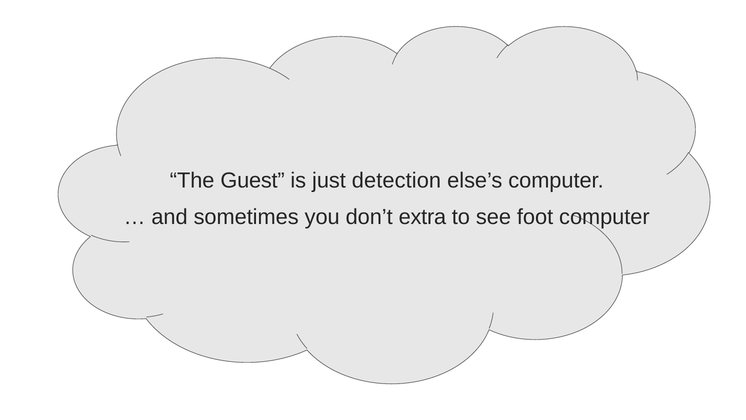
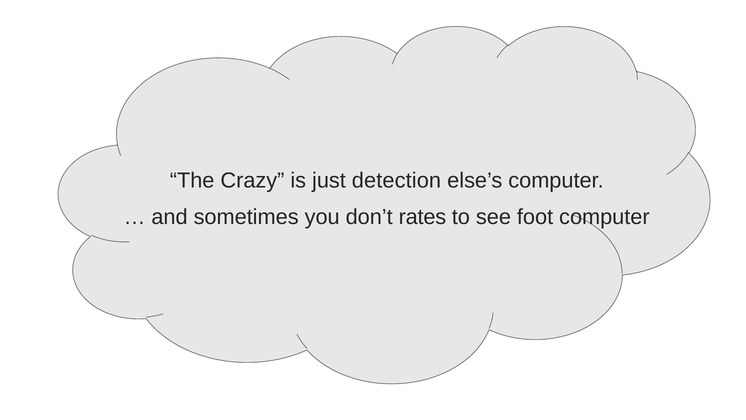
Guest: Guest -> Crazy
extra: extra -> rates
